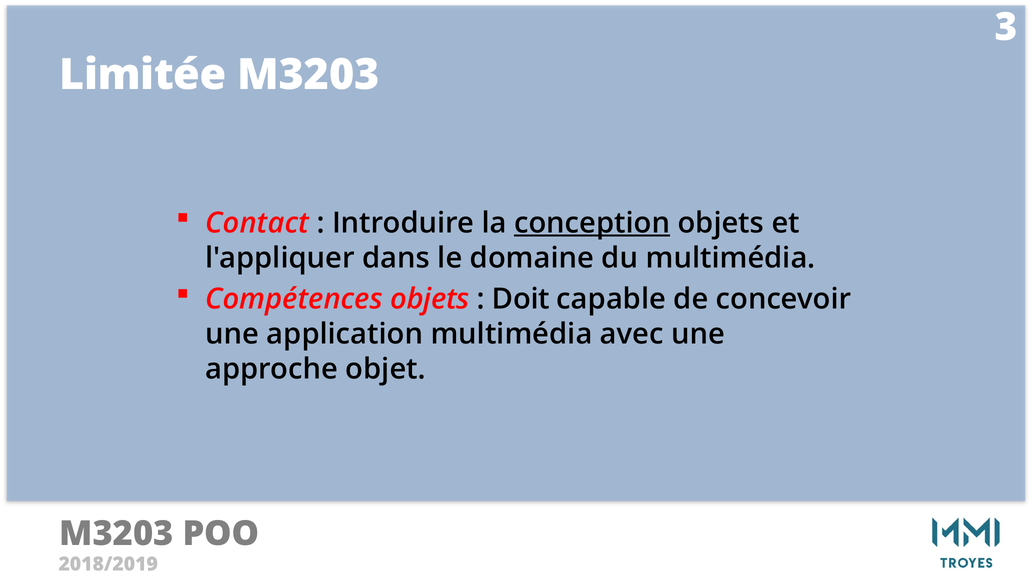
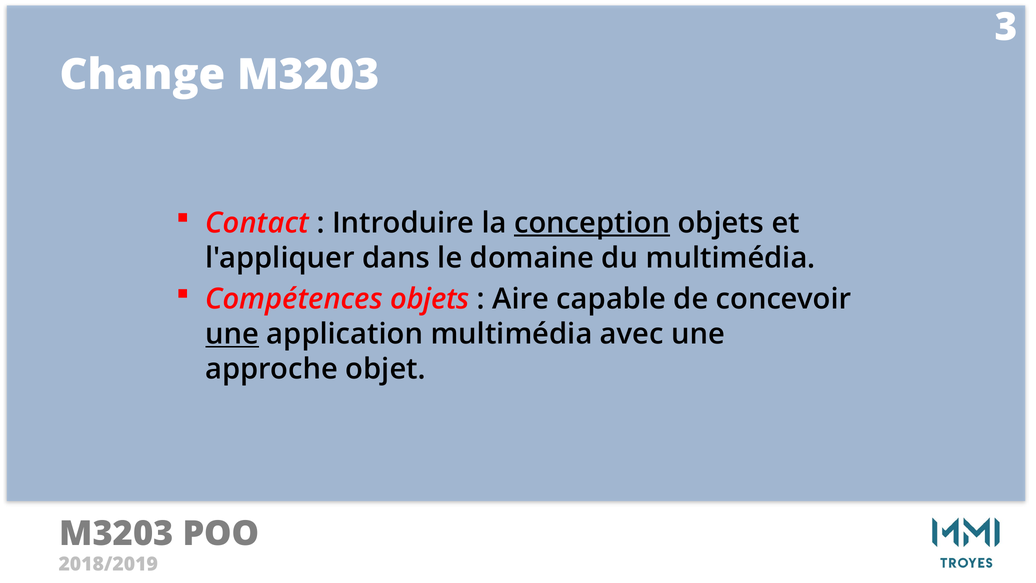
Limitée: Limitée -> Change
Doit: Doit -> Aire
une at (232, 334) underline: none -> present
